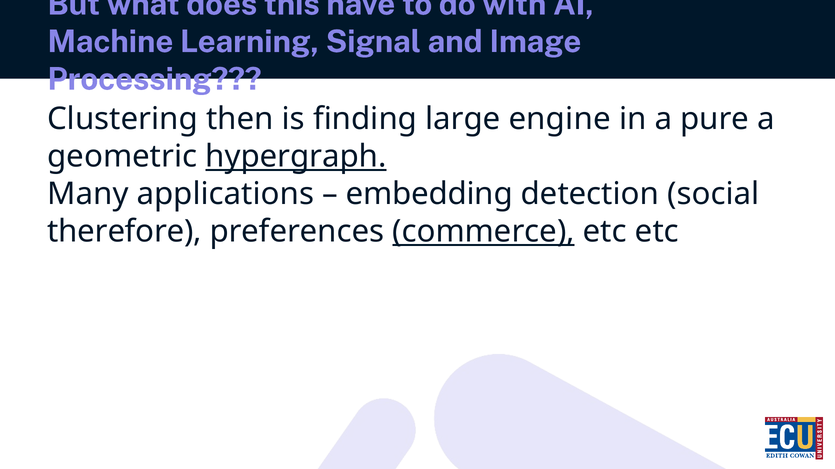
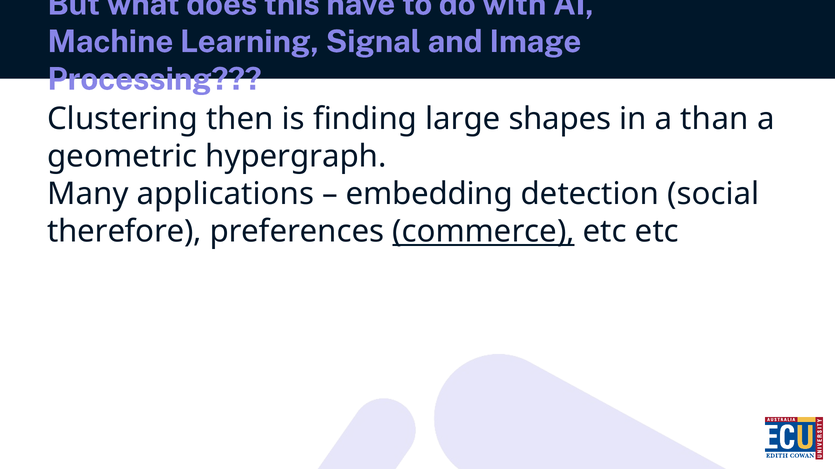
engine: engine -> shapes
pure: pure -> than
hypergraph underline: present -> none
